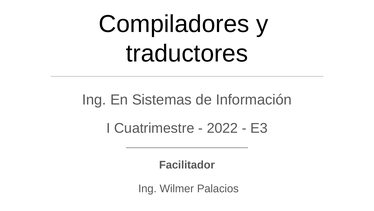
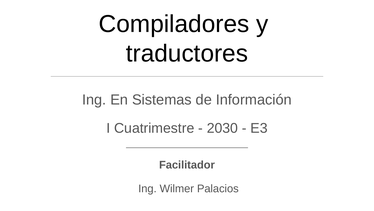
2022: 2022 -> 2030
